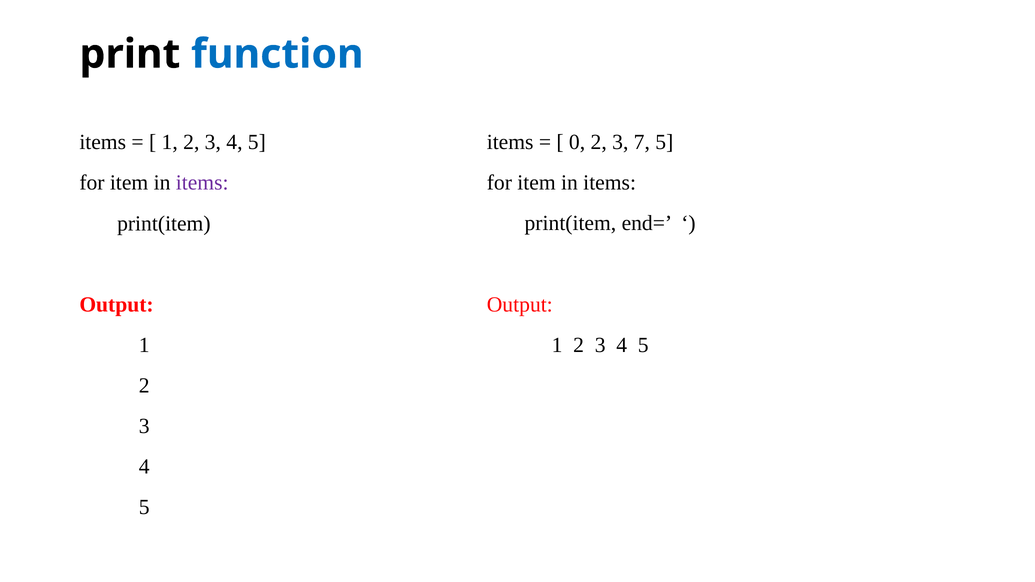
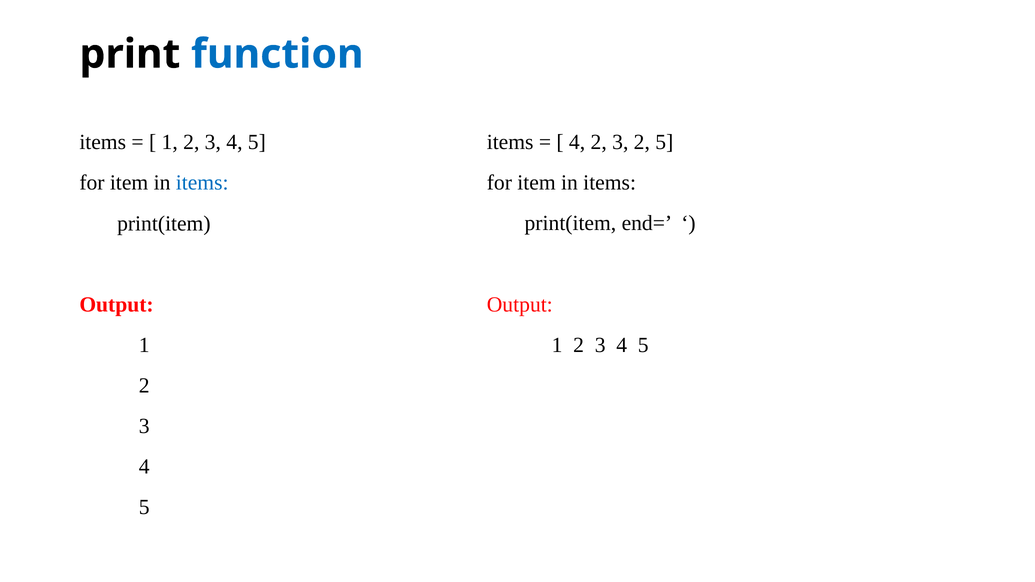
0 at (577, 142): 0 -> 4
3 7: 7 -> 2
items at (202, 183) colour: purple -> blue
